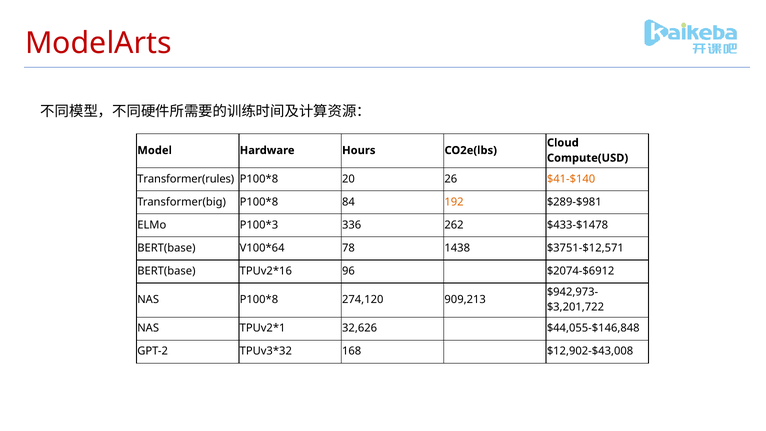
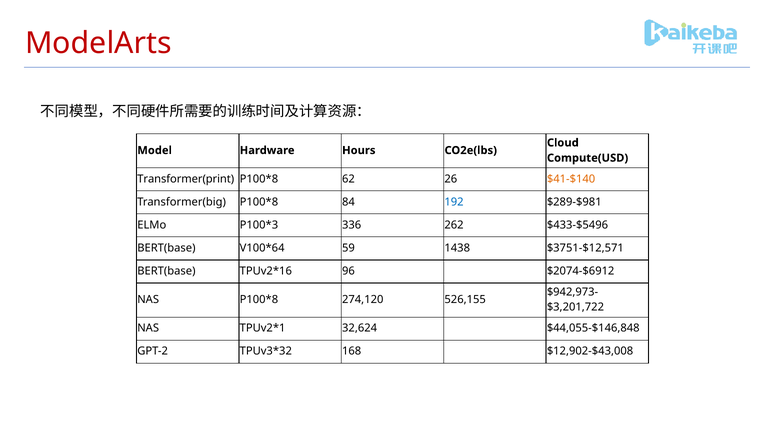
Transformer(rules: Transformer(rules -> Transformer(print
20: 20 -> 62
192 colour: orange -> blue
$433-$1478: $433-$1478 -> $433-$5496
78: 78 -> 59
909,213: 909,213 -> 526,155
32,626: 32,626 -> 32,624
